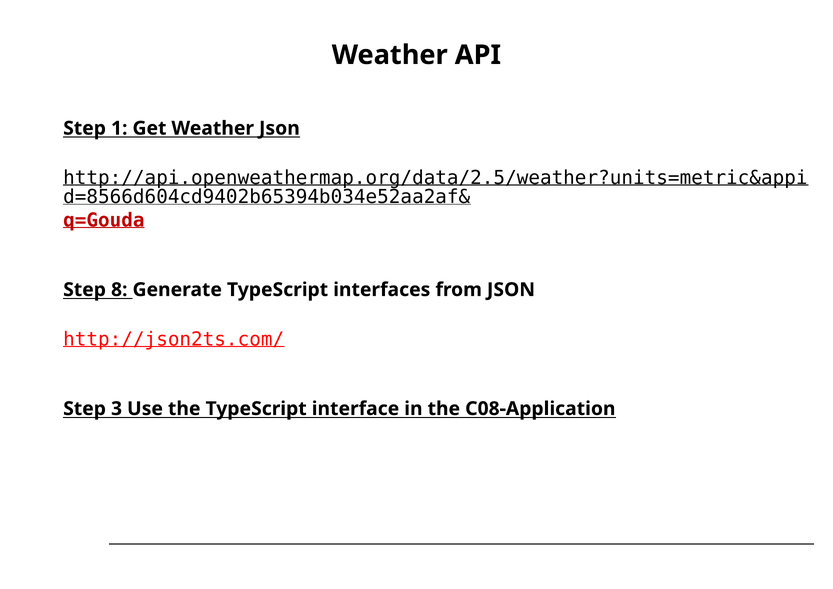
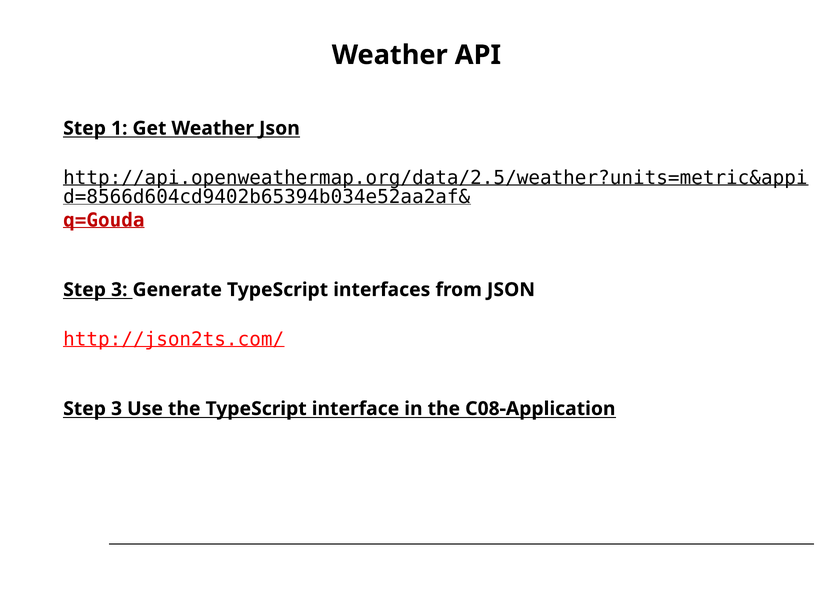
8 at (119, 290): 8 -> 3
